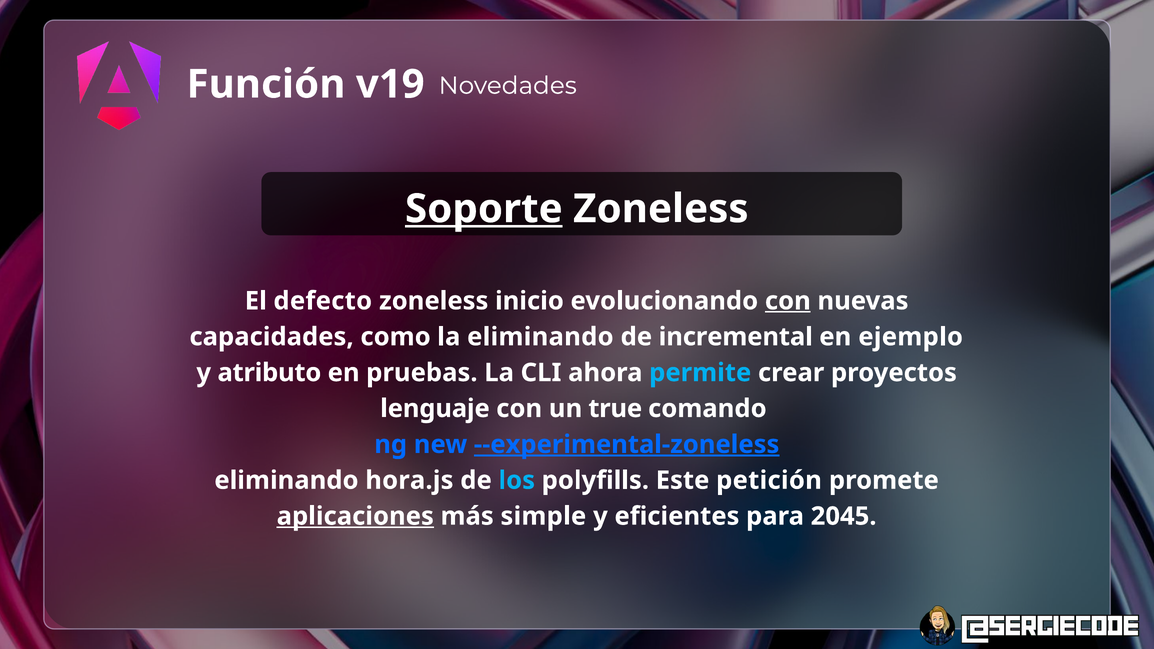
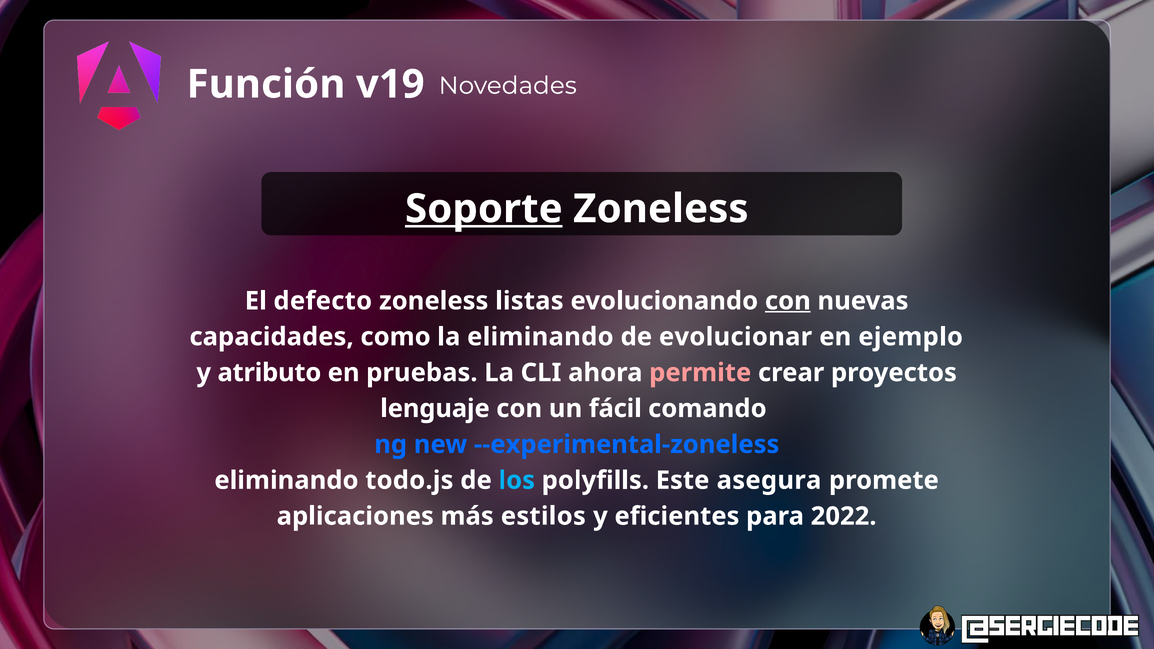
inicio: inicio -> listas
incremental: incremental -> evolucionar
permite colour: light blue -> pink
true: true -> fácil
--experimental-zoneless underline: present -> none
hora.js: hora.js -> todo.js
petición: petición -> asegura
aplicaciones underline: present -> none
simple: simple -> estilos
2045: 2045 -> 2022
